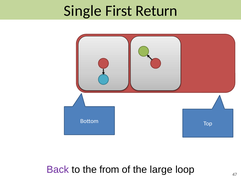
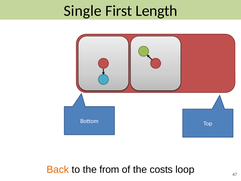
Return: Return -> Length
Back colour: purple -> orange
large: large -> costs
